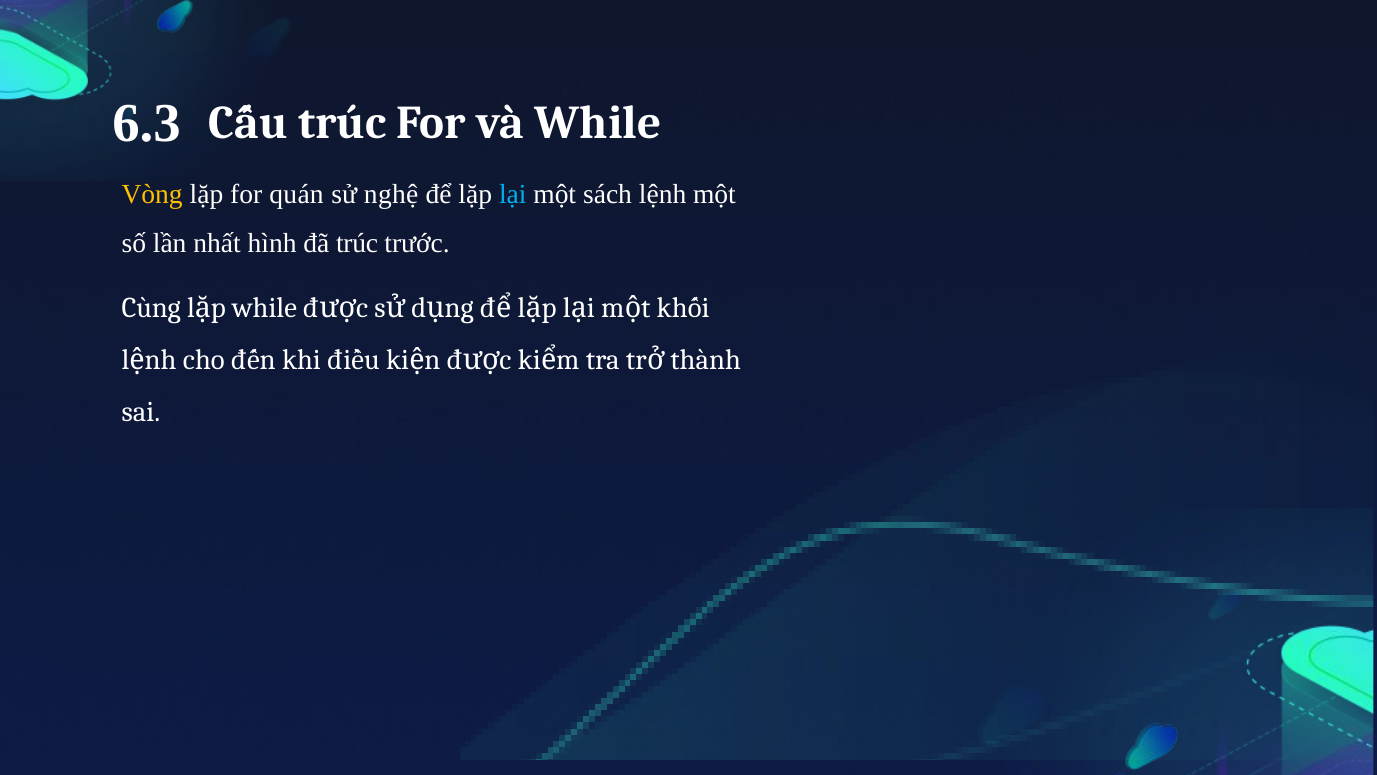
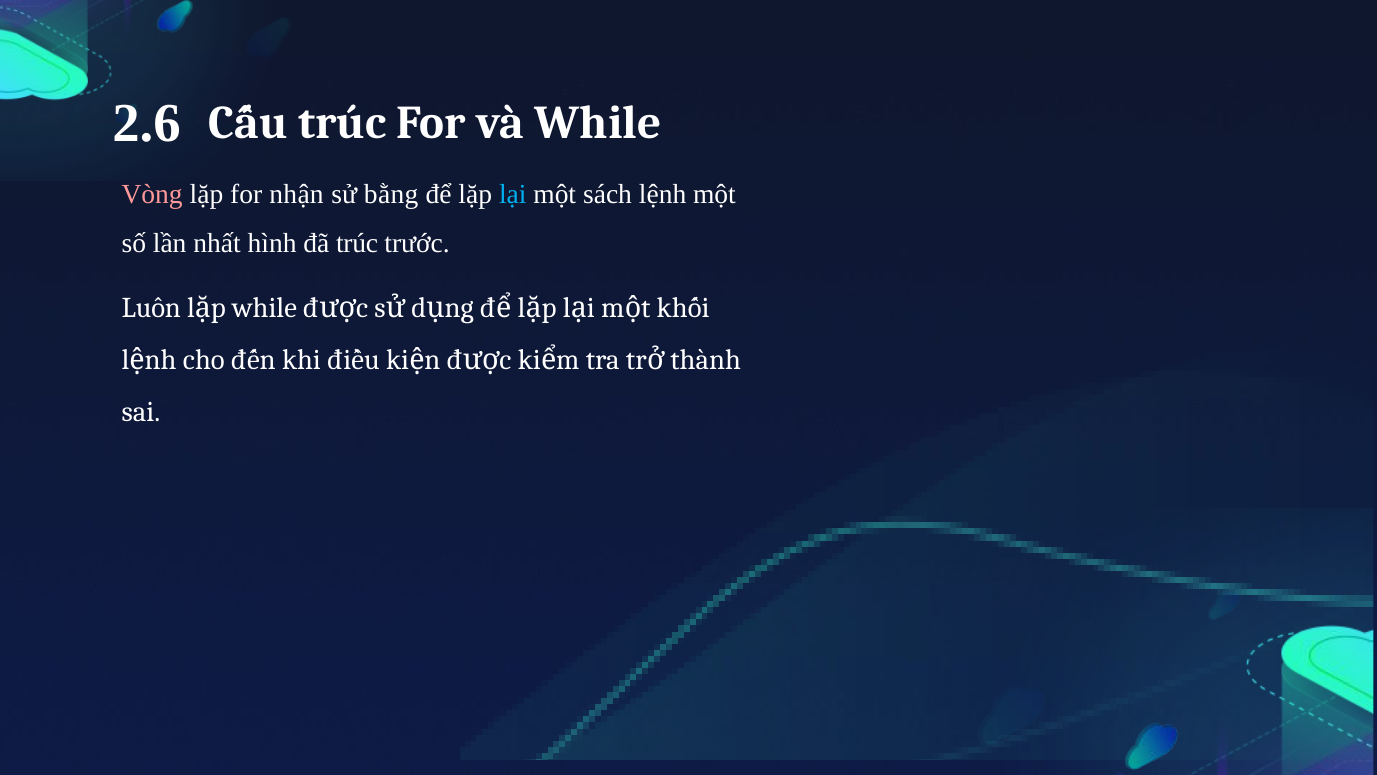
6.3: 6.3 -> 2.6
Vòng colour: yellow -> pink
quán: quán -> nhận
nghệ: nghệ -> bằng
Cùng: Cùng -> Luôn
